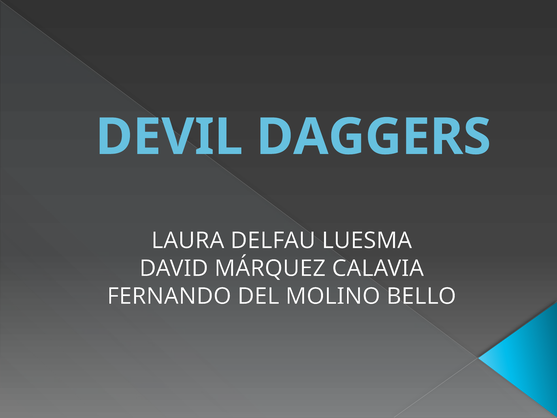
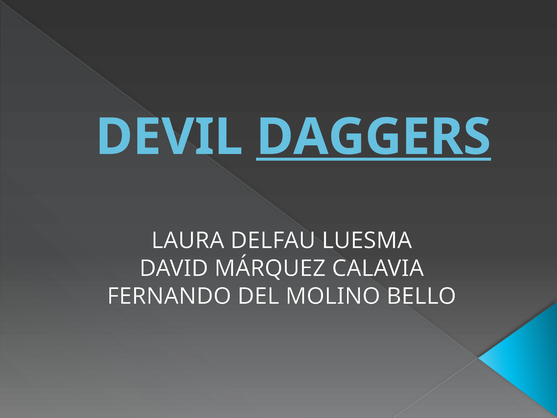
DAGGERS underline: none -> present
